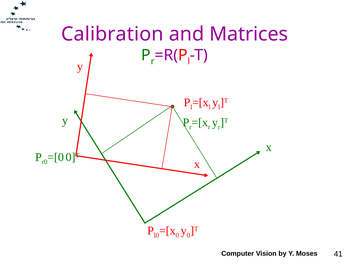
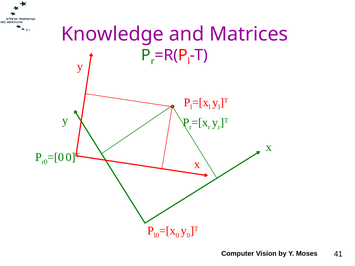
Calibration: Calibration -> Knowledge
